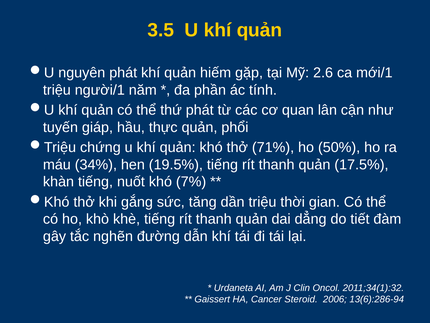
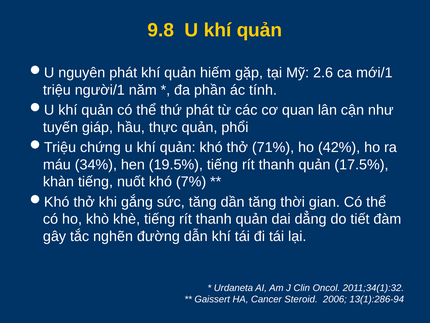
3.5: 3.5 -> 9.8
50%: 50% -> 42%
dần triệu: triệu -> tăng
13(6):286-94: 13(6):286-94 -> 13(1):286-94
